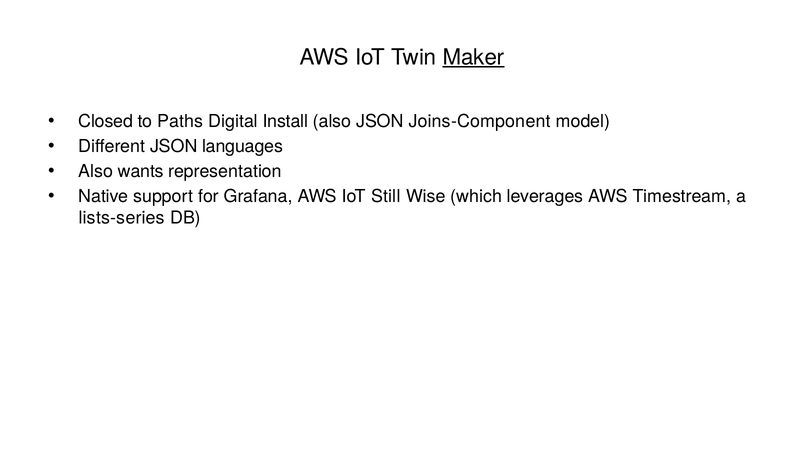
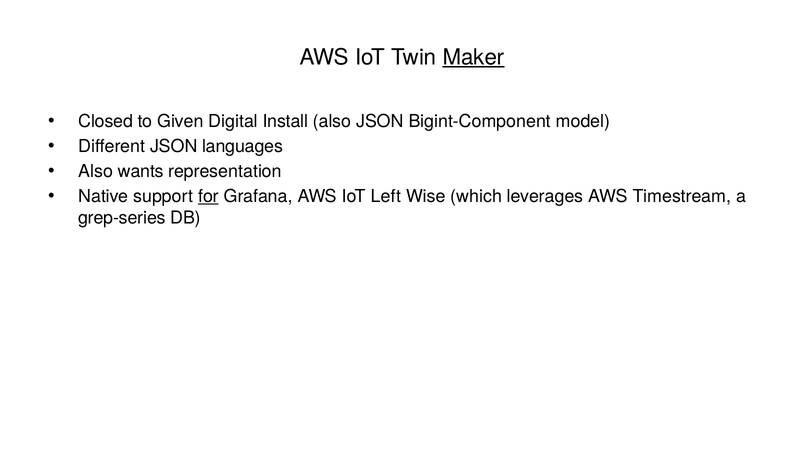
Paths: Paths -> Given
Joins-Component: Joins-Component -> Bigint-Component
for underline: none -> present
Still: Still -> Left
lists-series: lists-series -> grep-series
